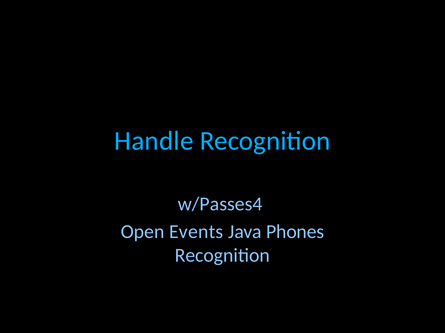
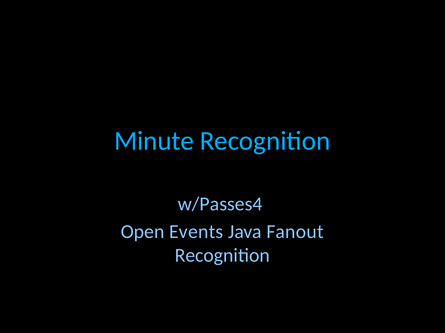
Handle: Handle -> Minute
Phones: Phones -> Fanout
